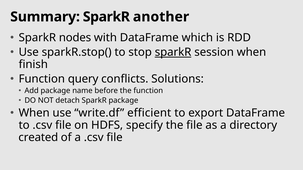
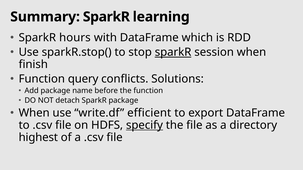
another: another -> learning
nodes: nodes -> hours
specify underline: none -> present
created: created -> highest
